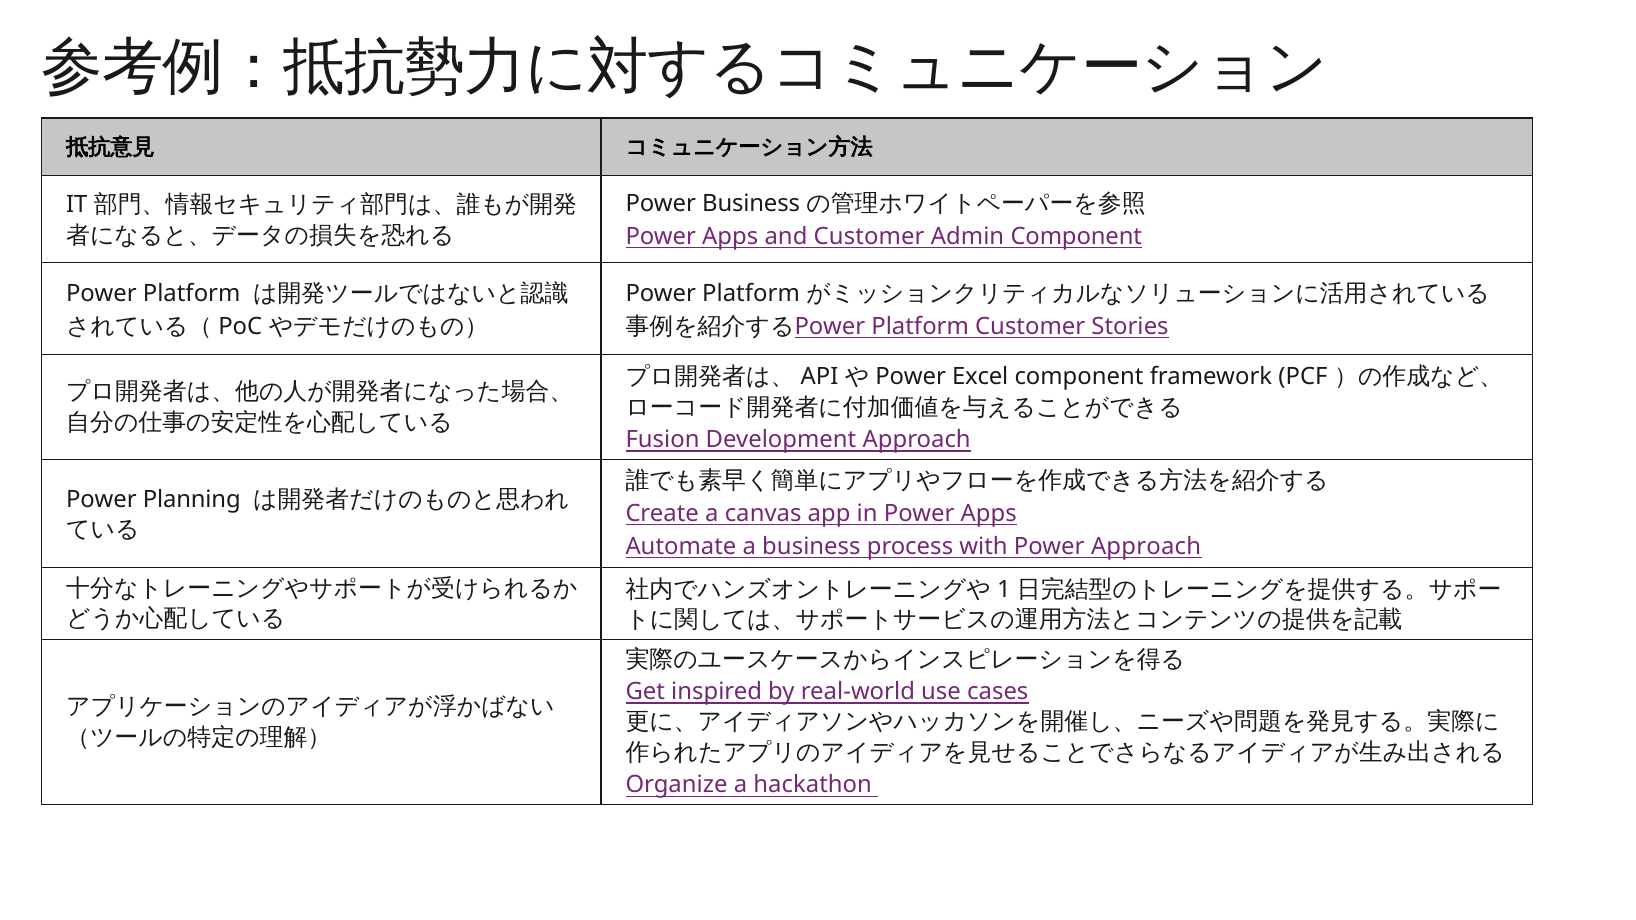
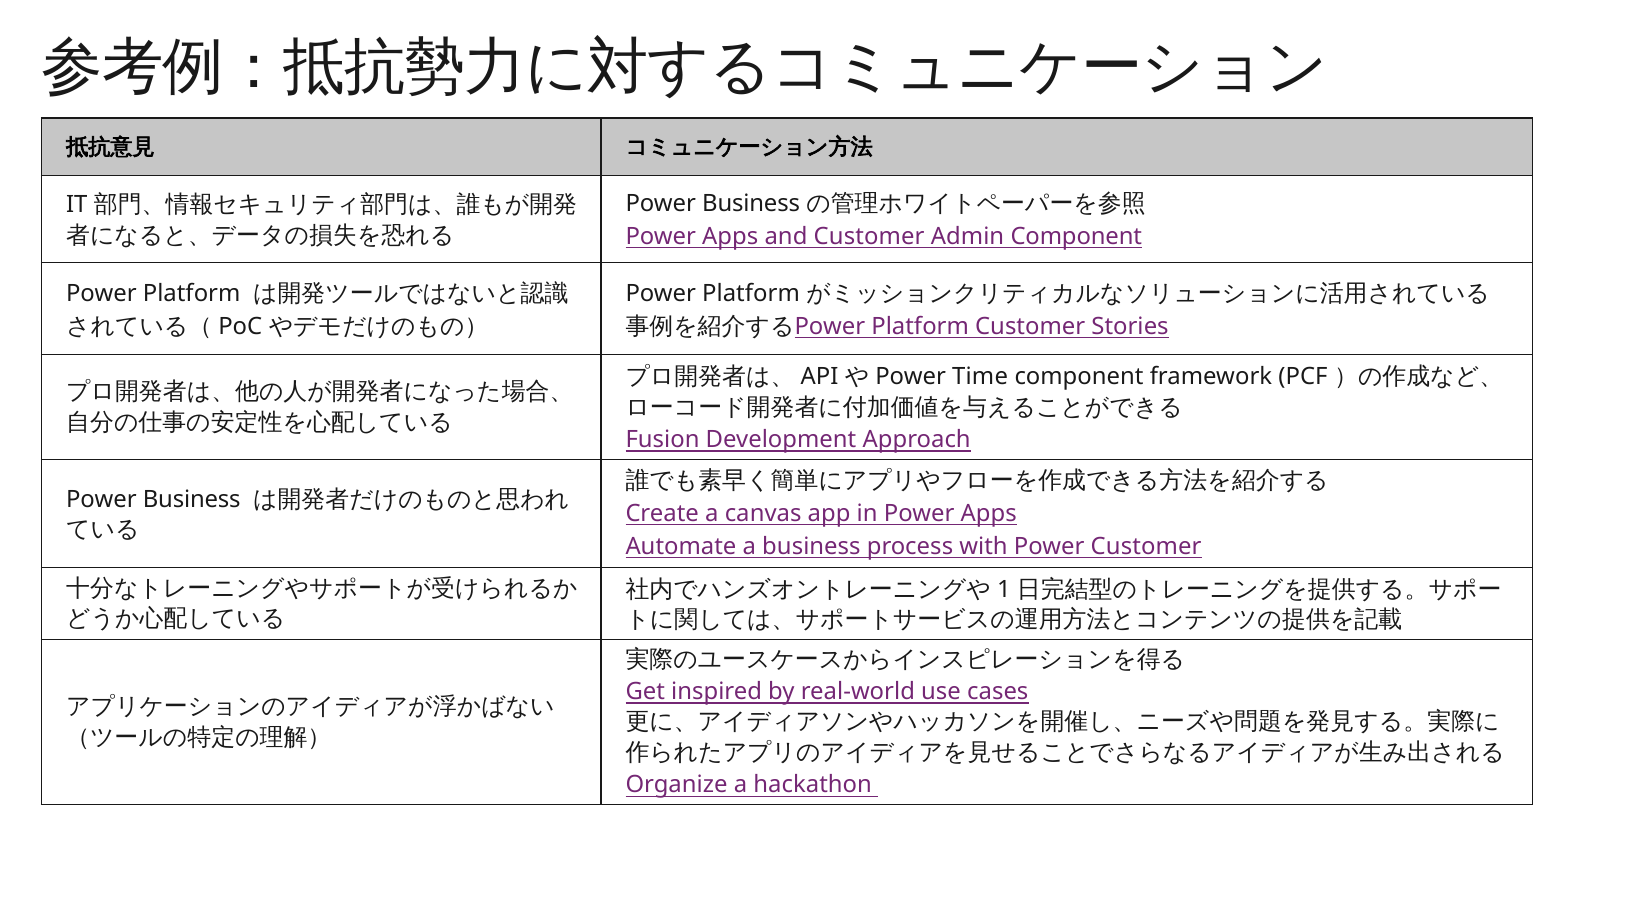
Excel: Excel -> Time
Planning at (192, 500): Planning -> Business
Power Approach: Approach -> Customer
